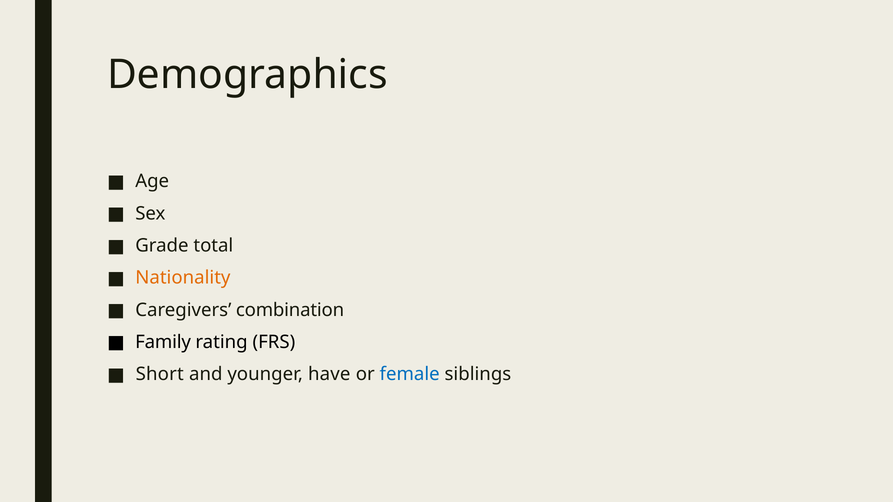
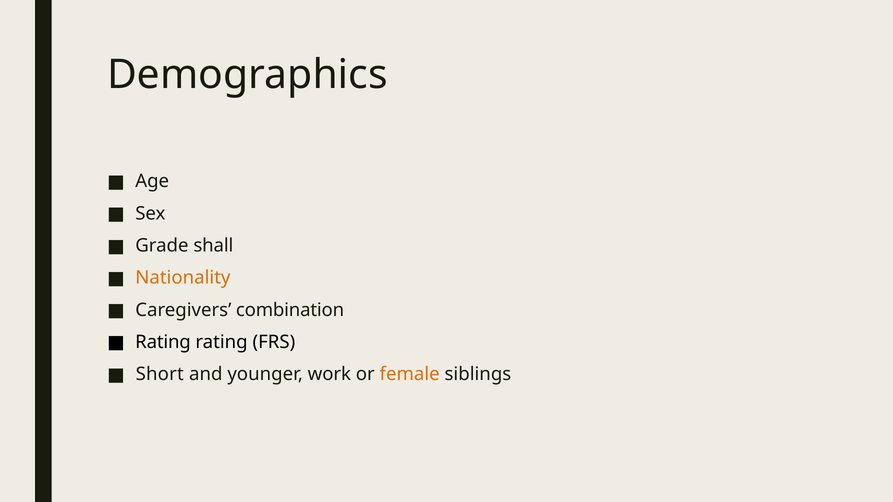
total: total -> shall
Family at (163, 342): Family -> Rating
have: have -> work
female colour: blue -> orange
